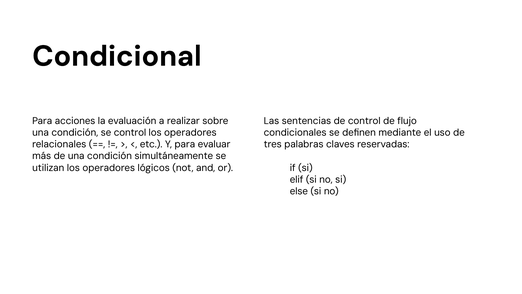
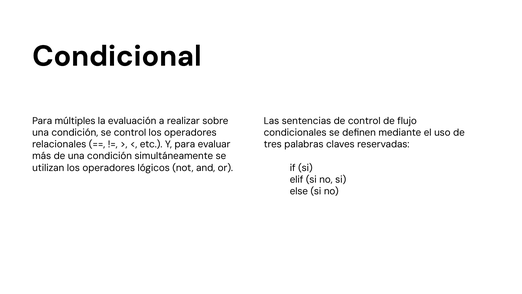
acciones: acciones -> múltiples
